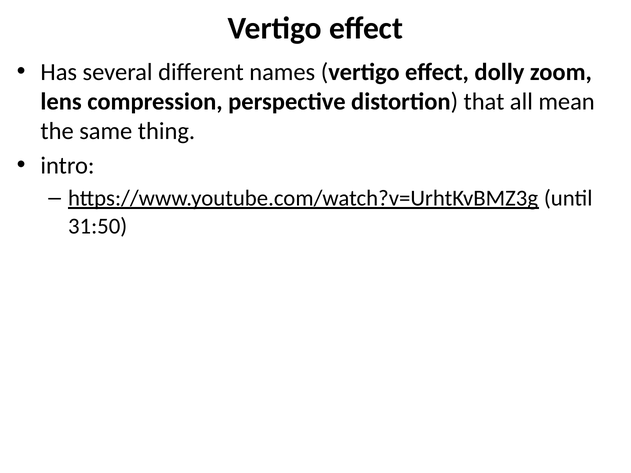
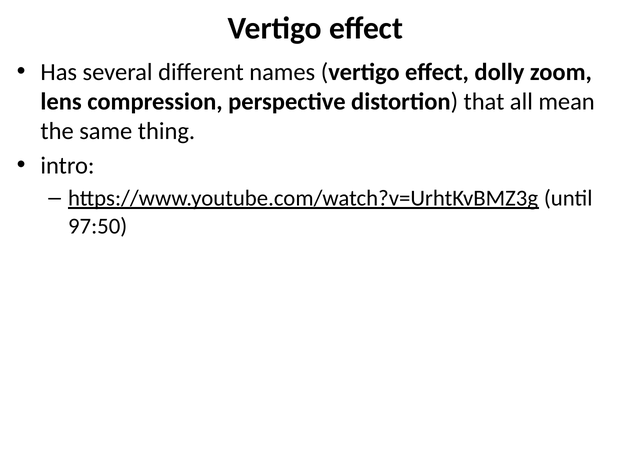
31:50: 31:50 -> 97:50
